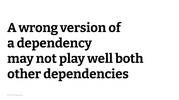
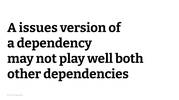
wrong: wrong -> issues
